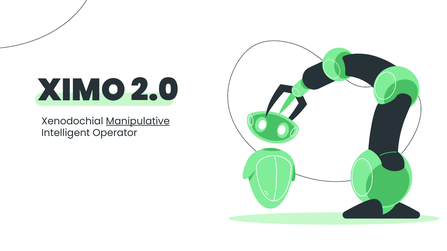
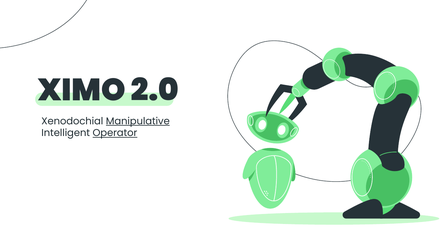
Operator underline: none -> present
